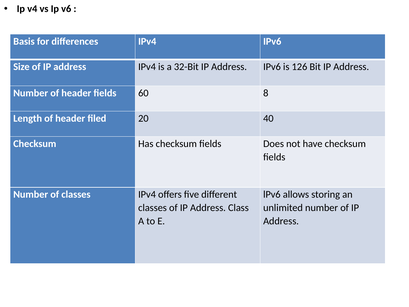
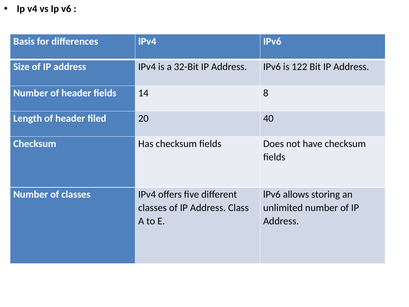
126: 126 -> 122
60: 60 -> 14
